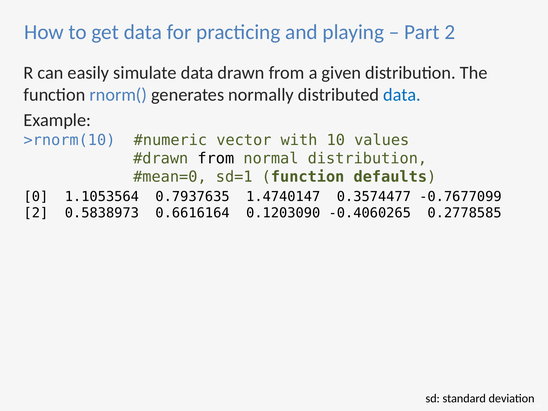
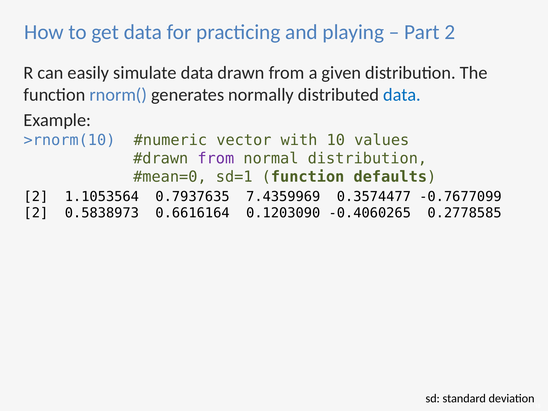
from at (216, 158) colour: black -> purple
0 at (36, 197): 0 -> 2
1.4740147: 1.4740147 -> 7.4359969
